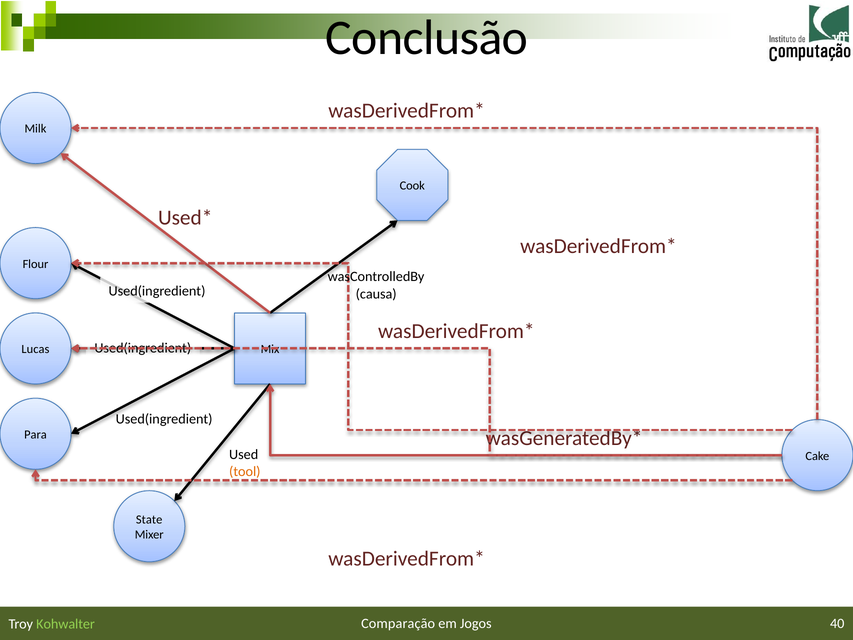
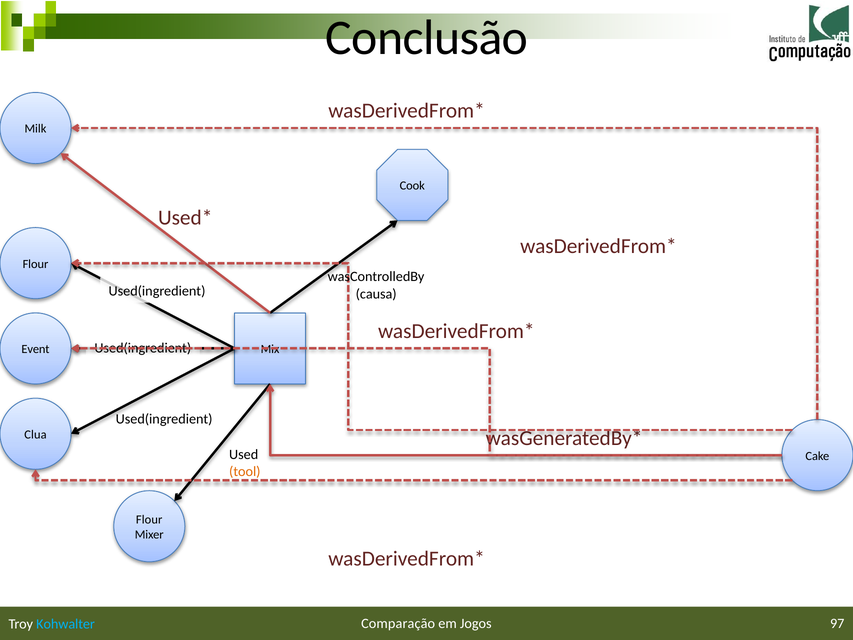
Lucas: Lucas -> Event
Para: Para -> Clua
State at (149, 519): State -> Flour
40: 40 -> 97
Kohwalter colour: light green -> light blue
